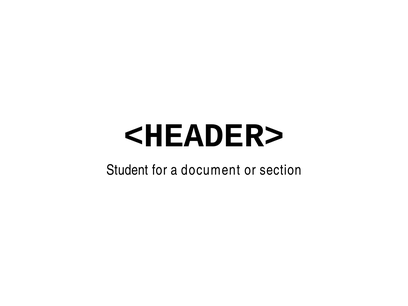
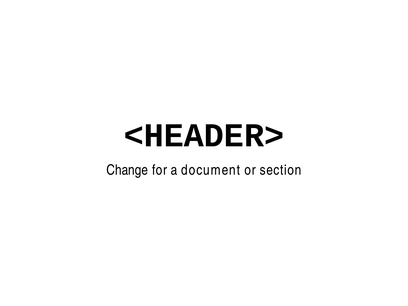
Student: Student -> Change
